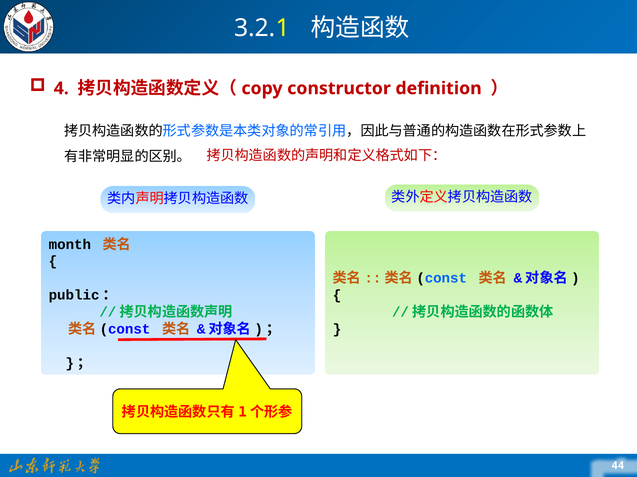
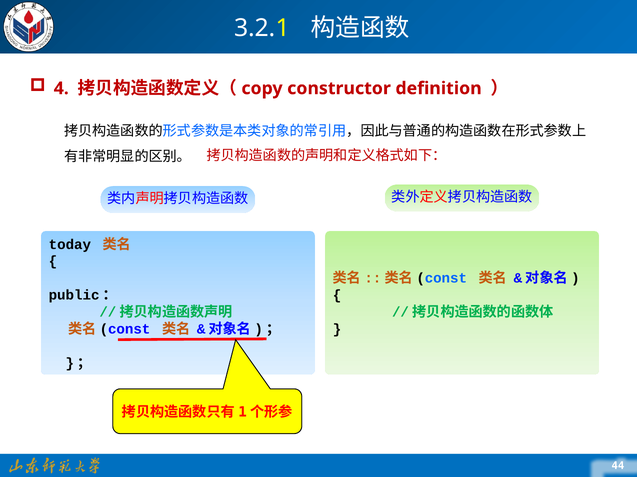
month: month -> today
